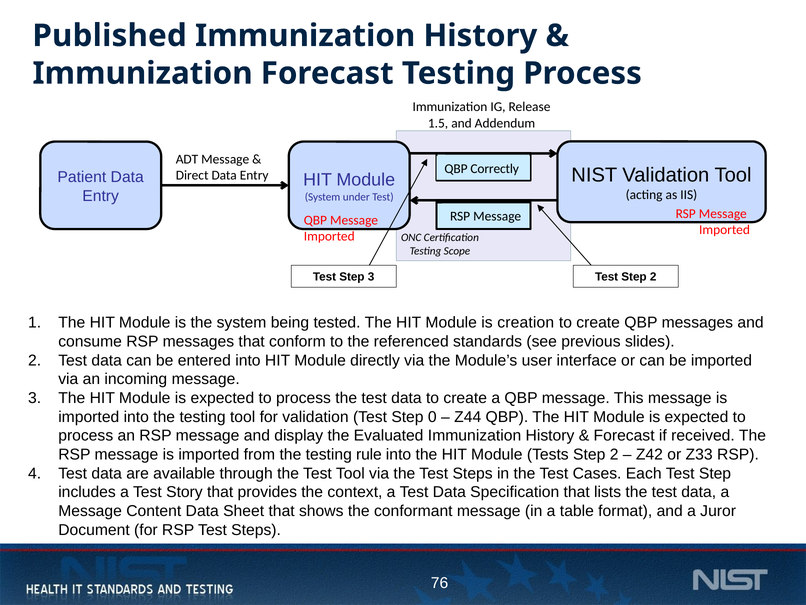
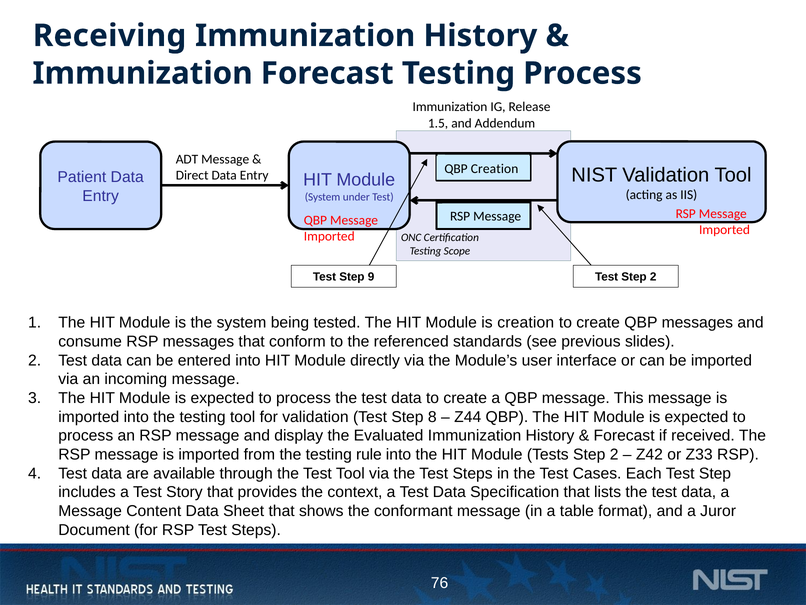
Published: Published -> Receiving
QBP Correctly: Correctly -> Creation
Step 3: 3 -> 9
0: 0 -> 8
